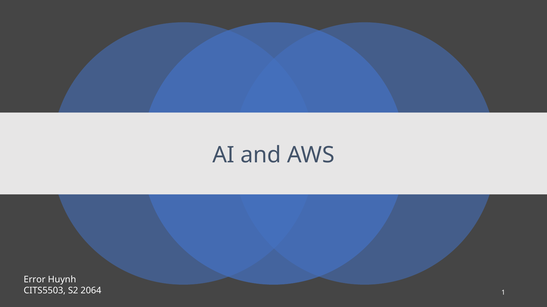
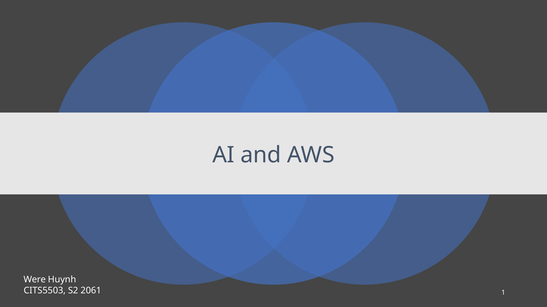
Error: Error -> Were
2064: 2064 -> 2061
